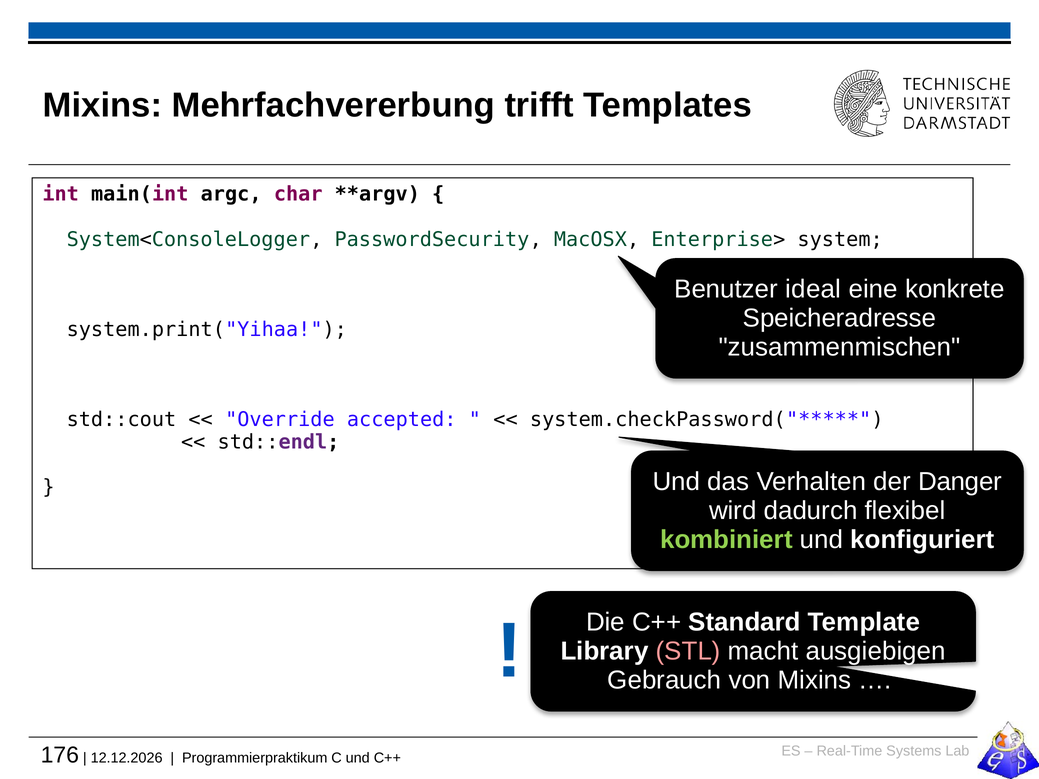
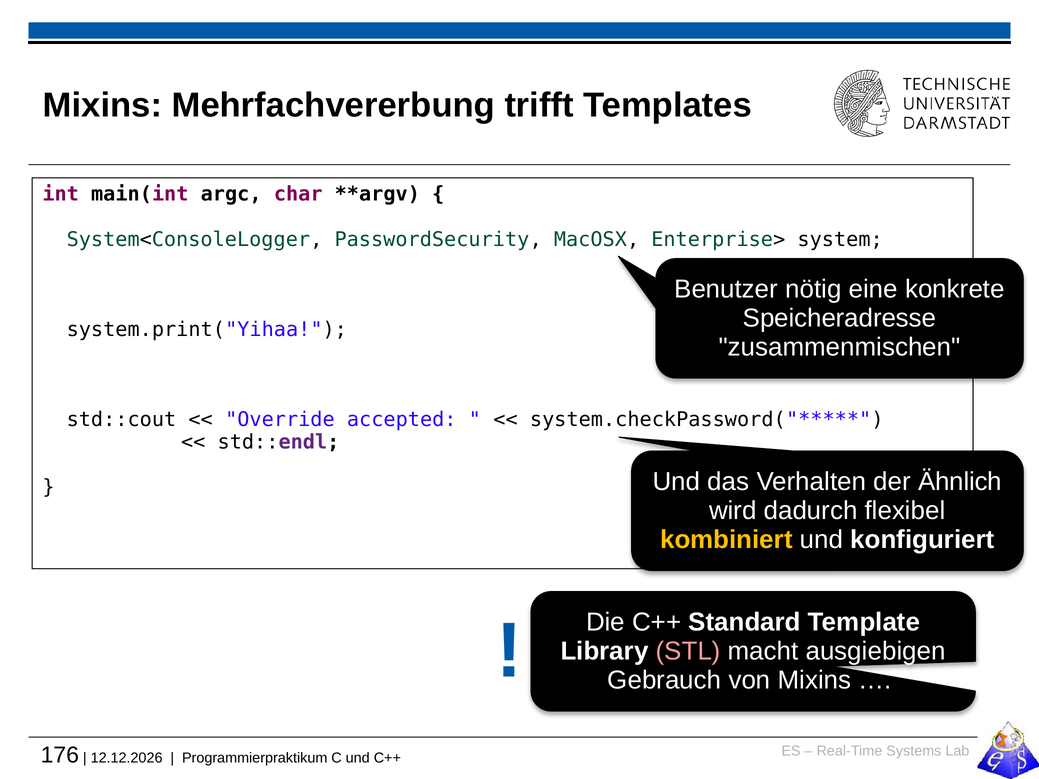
ideal: ideal -> nötig
Danger: Danger -> Ähnlich
kombiniert colour: light green -> yellow
